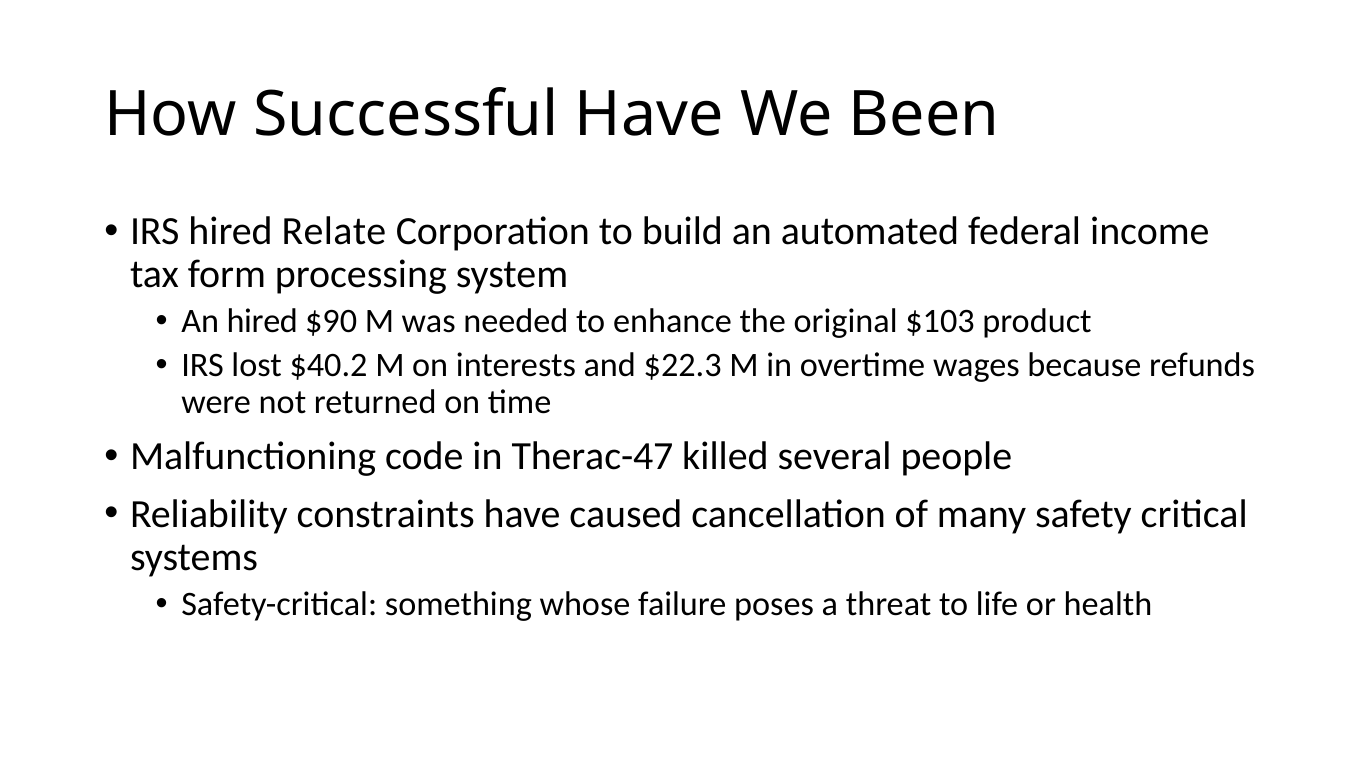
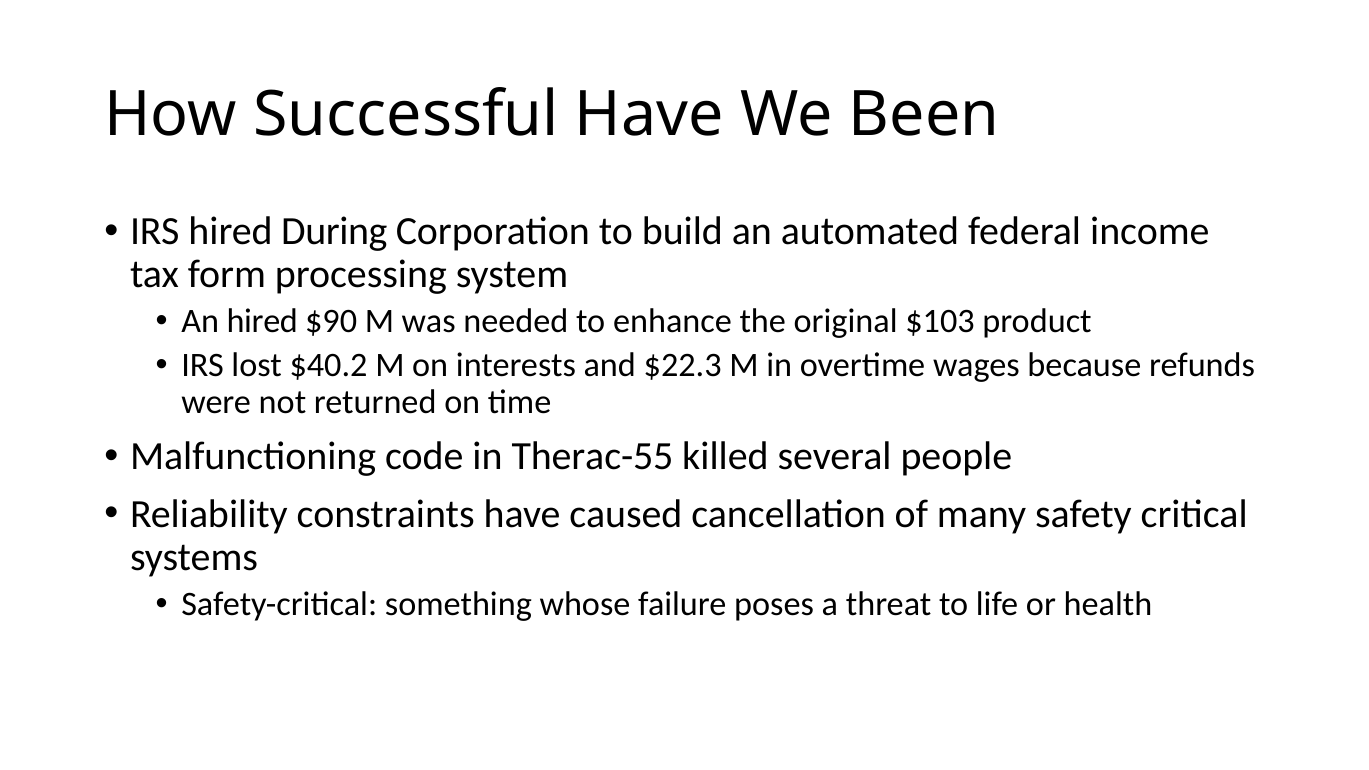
Relate: Relate -> During
Therac-47: Therac-47 -> Therac-55
